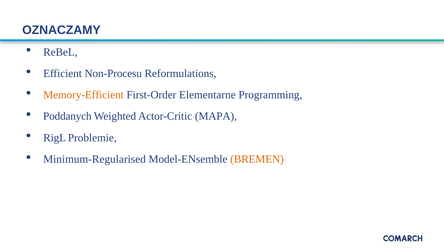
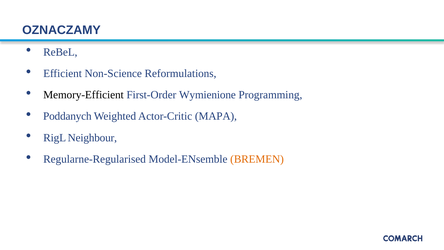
Non-Procesu: Non-Procesu -> Non-Science
Memory-Efficient colour: orange -> black
Elementarne: Elementarne -> Wymienione
Problemie: Problemie -> Neighbour
Minimum-Regularised: Minimum-Regularised -> Regularne-Regularised
